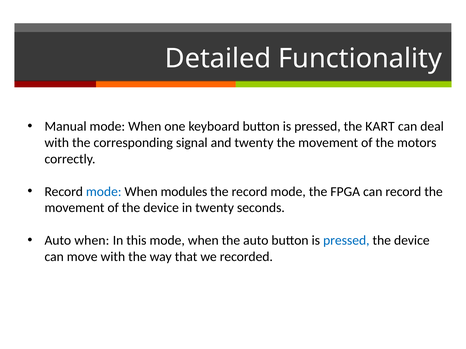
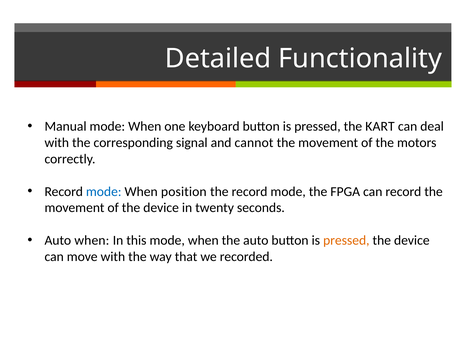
and twenty: twenty -> cannot
modules: modules -> position
pressed at (346, 241) colour: blue -> orange
